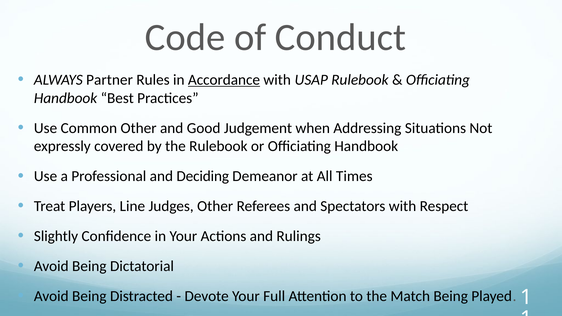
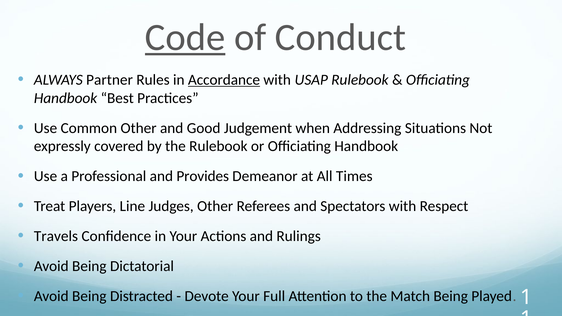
Code underline: none -> present
Deciding: Deciding -> Provides
Slightly: Slightly -> Travels
